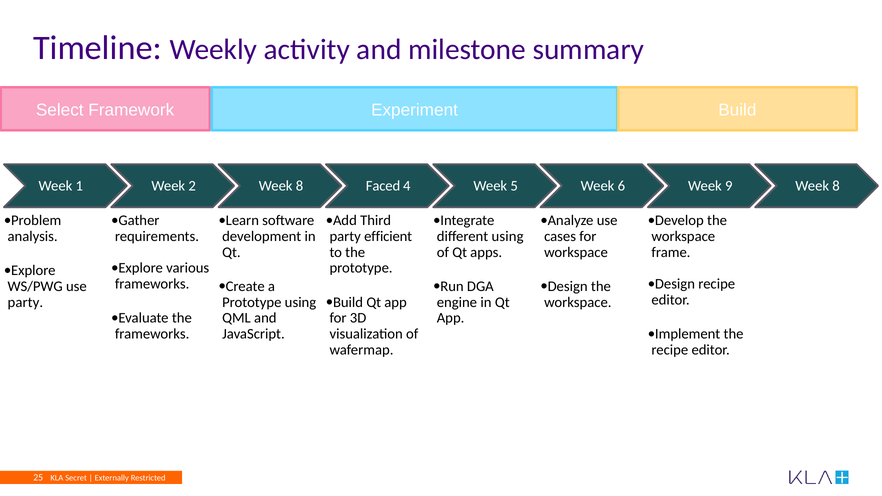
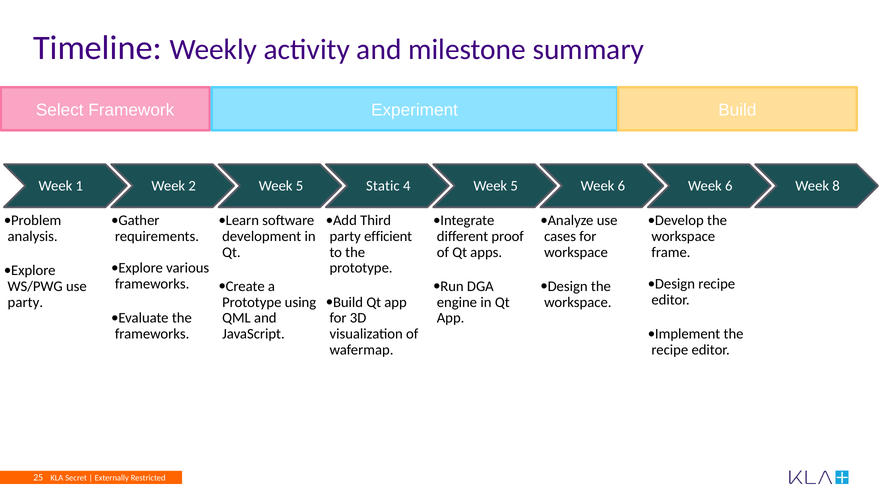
8 at (300, 186): 8 -> 5
Faced: Faced -> Static
9 at (729, 186): 9 -> 6
different using: using -> proof
